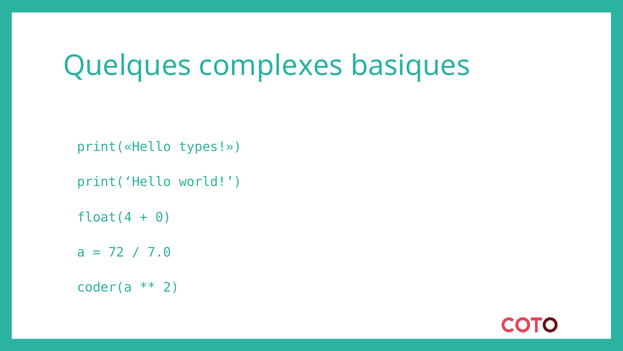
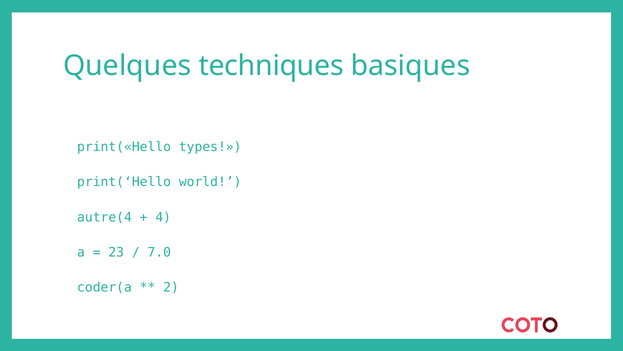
complexes: complexes -> techniques
float(4: float(4 -> autre(4
0: 0 -> 4
72: 72 -> 23
